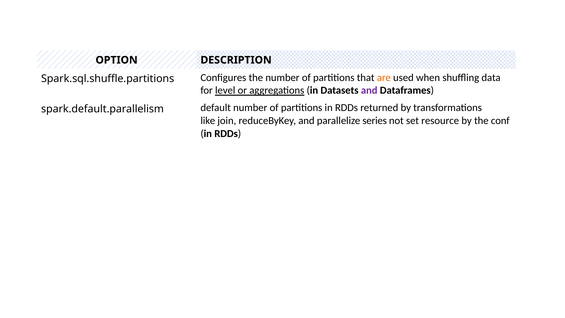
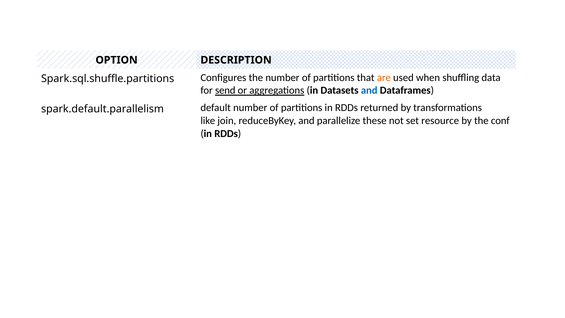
level: level -> send
and at (369, 90) colour: purple -> blue
series: series -> these
